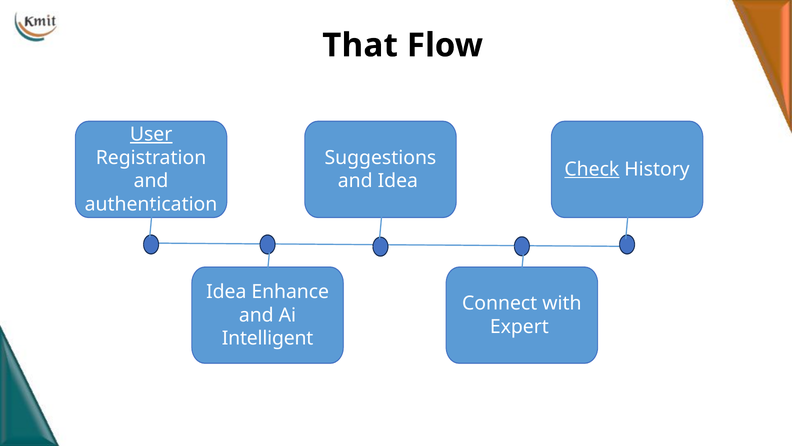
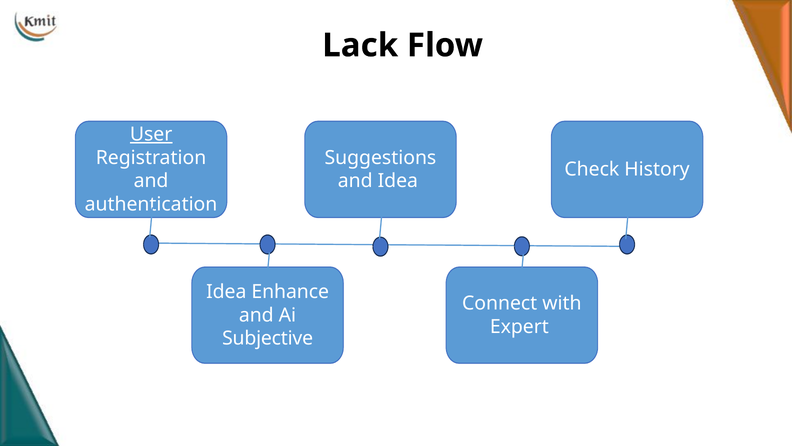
That: That -> Lack
Check underline: present -> none
Intelligent: Intelligent -> Subjective
